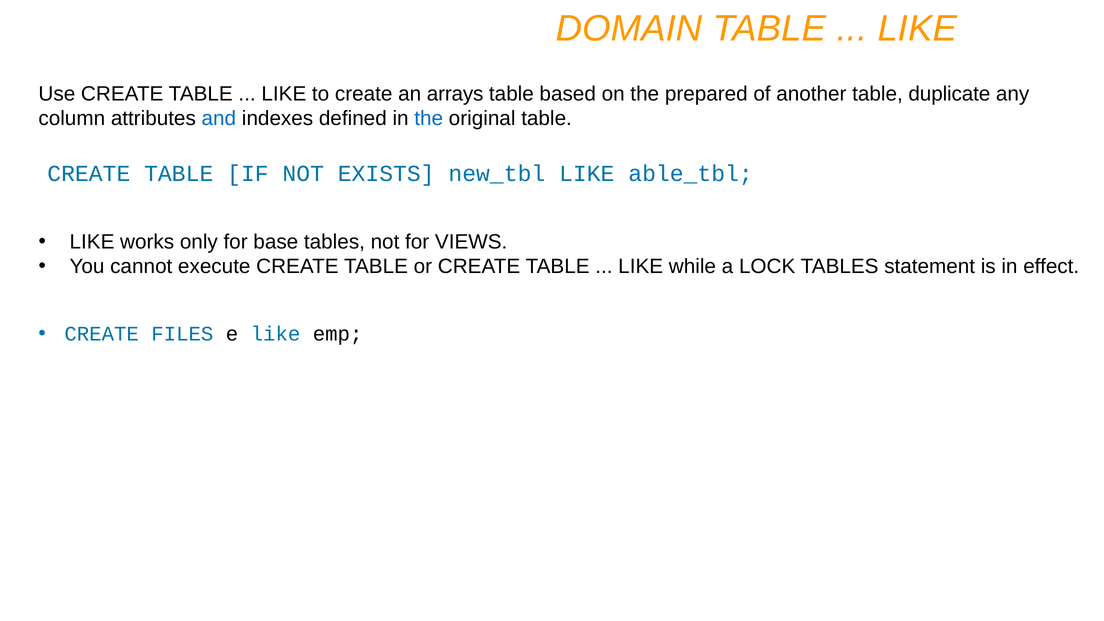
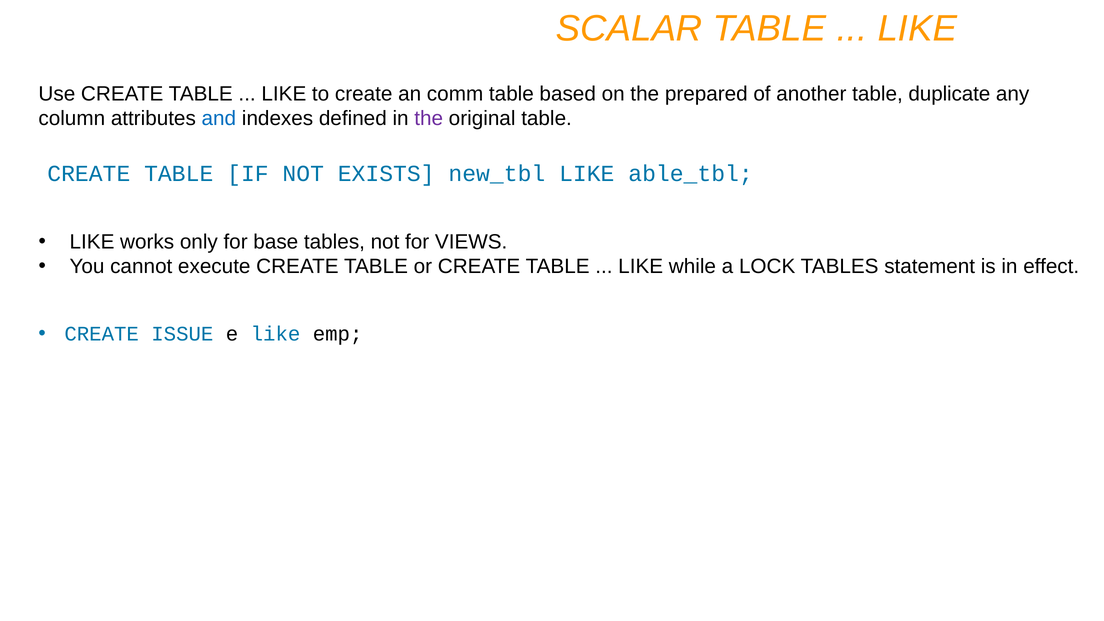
DOMAIN: DOMAIN -> SCALAR
arrays: arrays -> comm
the at (429, 119) colour: blue -> purple
FILES: FILES -> ISSUE
